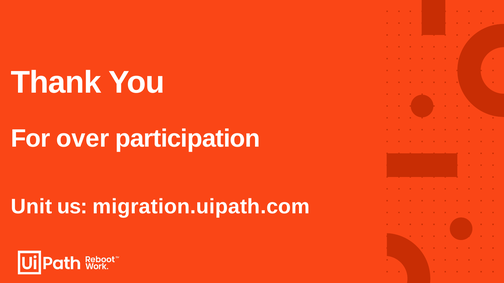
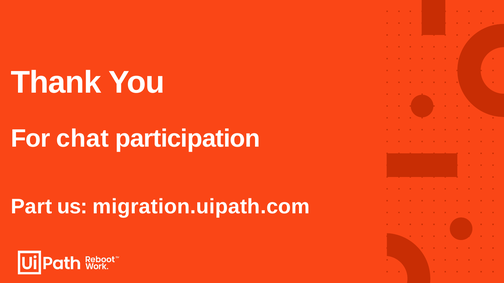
over: over -> chat
Unit: Unit -> Part
